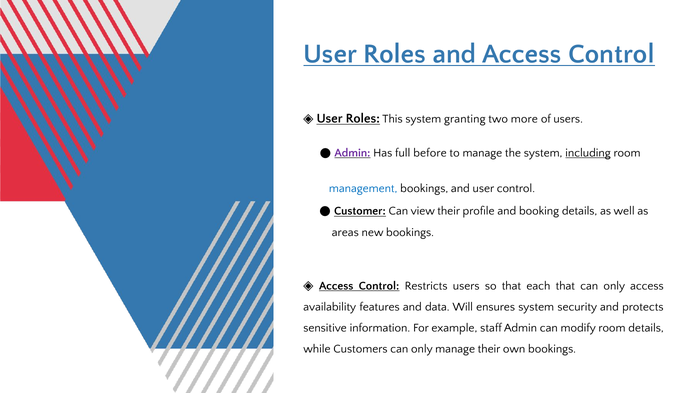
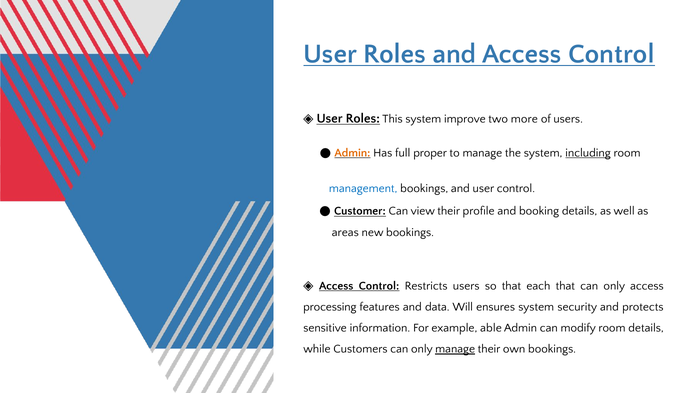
granting: granting -> improve
Admin at (352, 153) colour: purple -> orange
before: before -> proper
availability: availability -> processing
staff: staff -> able
manage at (455, 349) underline: none -> present
